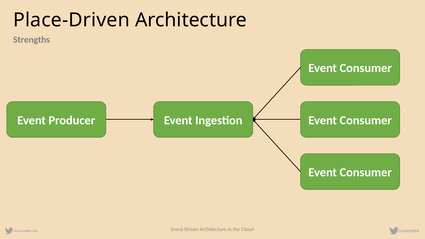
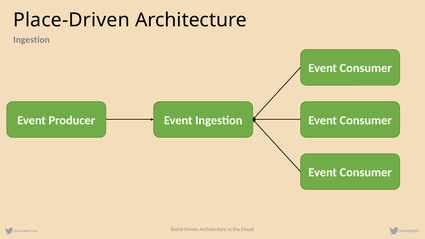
Strengths at (32, 40): Strengths -> Ingestion
